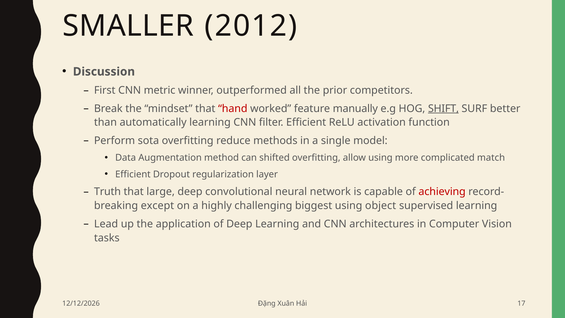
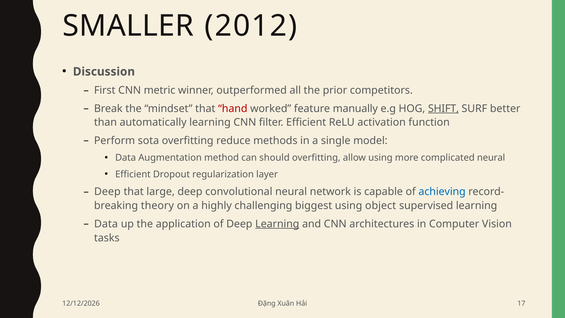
shifted: shifted -> should
complicated match: match -> neural
Truth at (107, 192): Truth -> Deep
achieving colour: red -> blue
except: except -> theory
Lead at (106, 224): Lead -> Data
Learning at (277, 224) underline: none -> present
